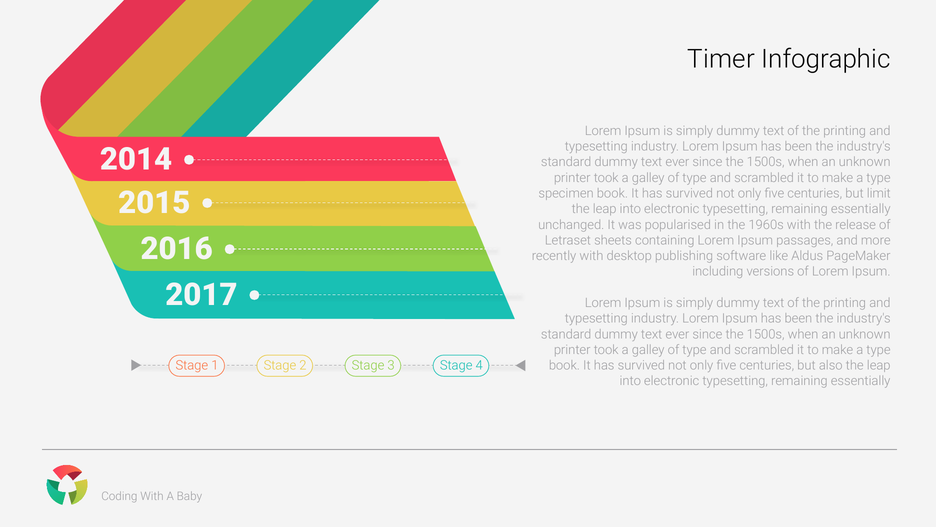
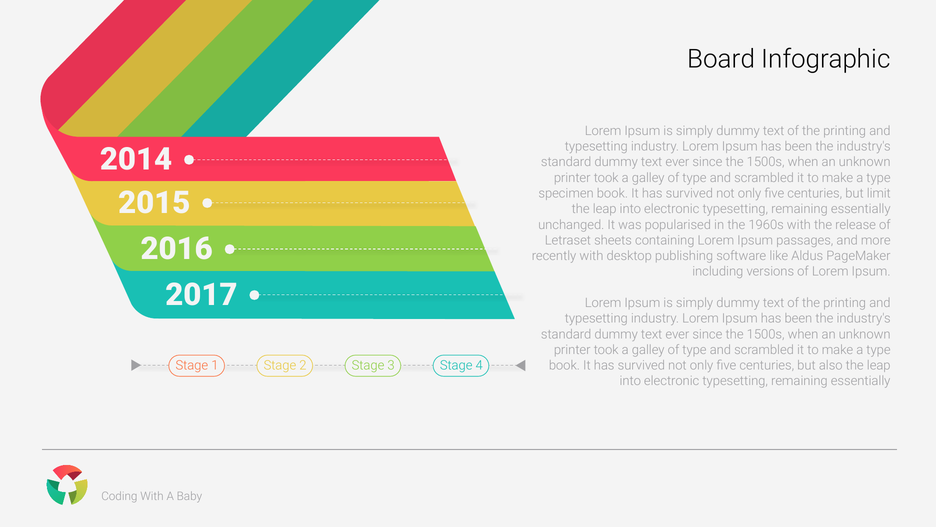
Timer: Timer -> Board
